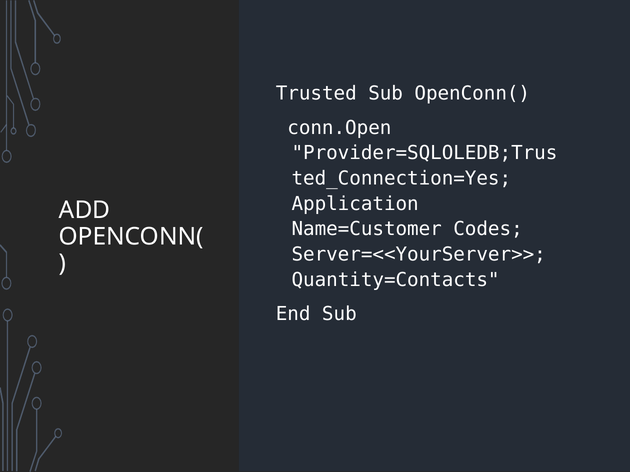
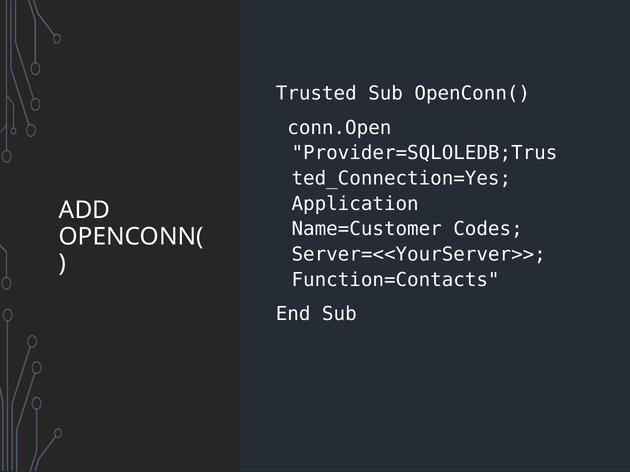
Quantity=Contacts: Quantity=Contacts -> Function=Contacts
